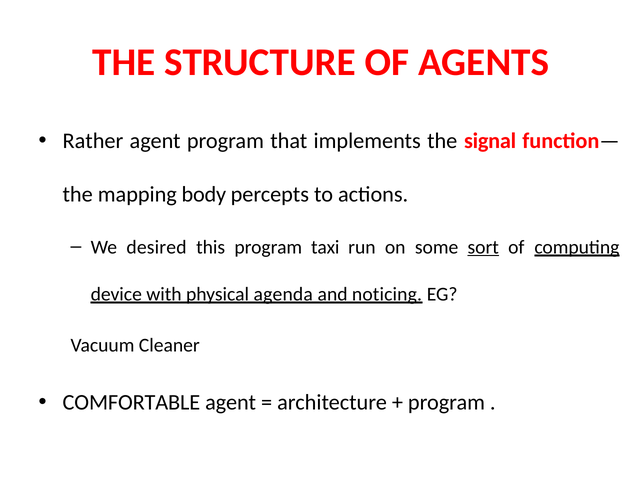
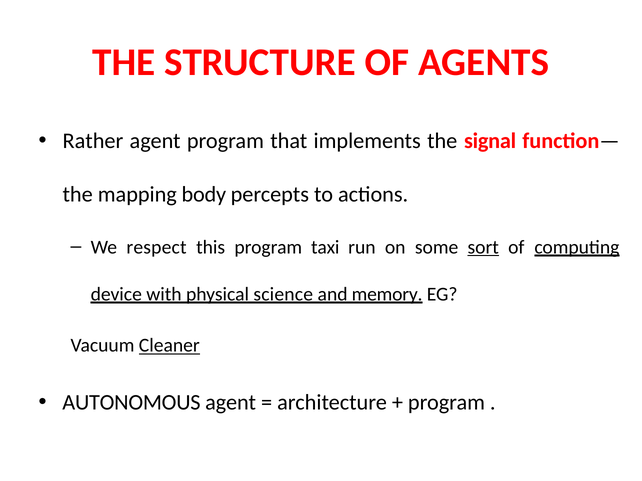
desired: desired -> respect
agenda: agenda -> science
noticing: noticing -> memory
Cleaner underline: none -> present
COMFORTABLE: COMFORTABLE -> AUTONOMOUS
